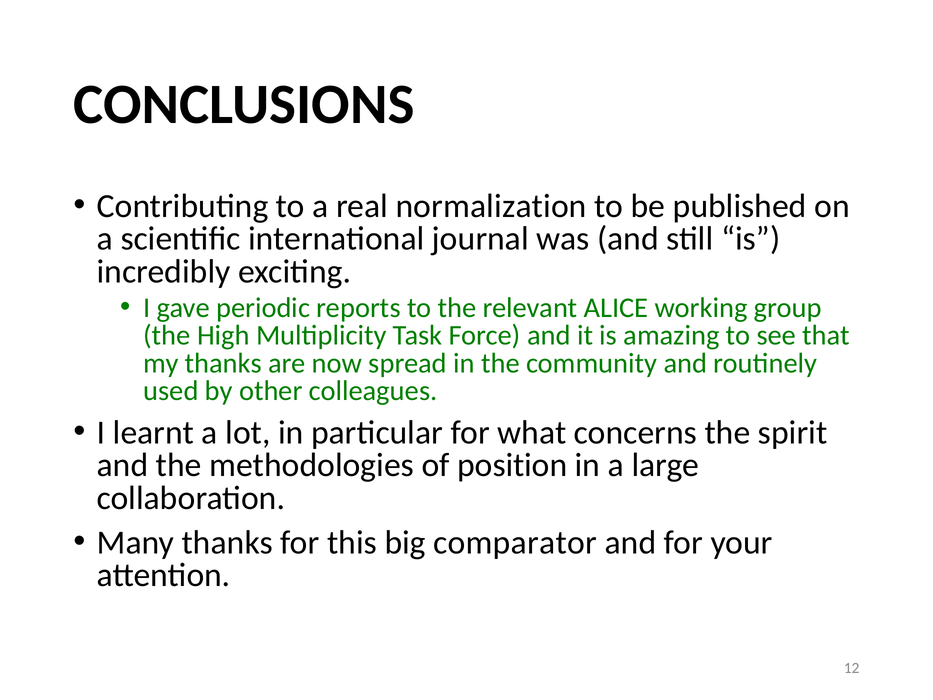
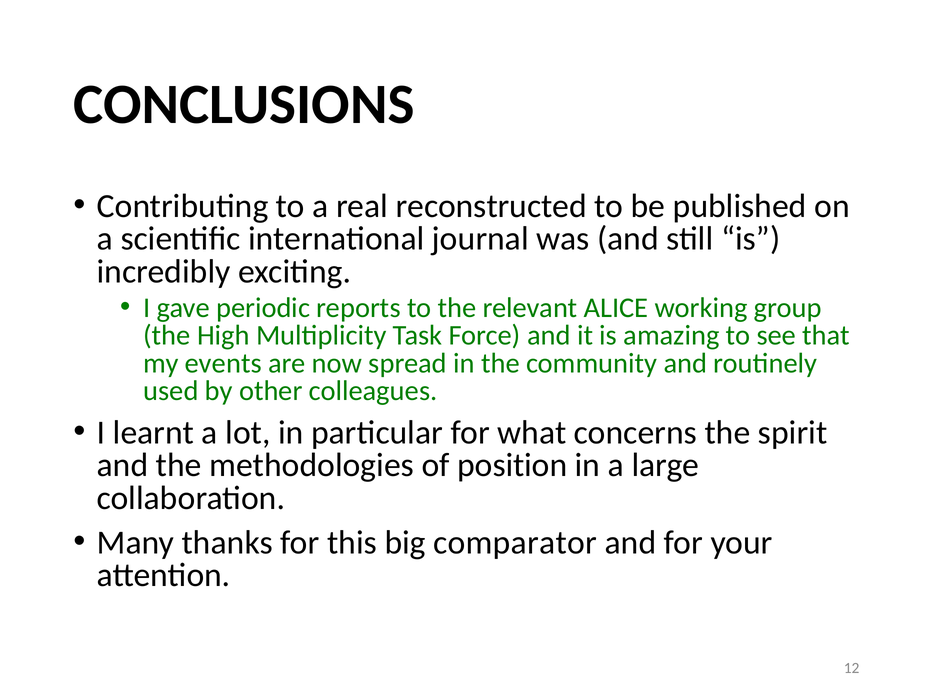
normalization: normalization -> reconstructed
my thanks: thanks -> events
